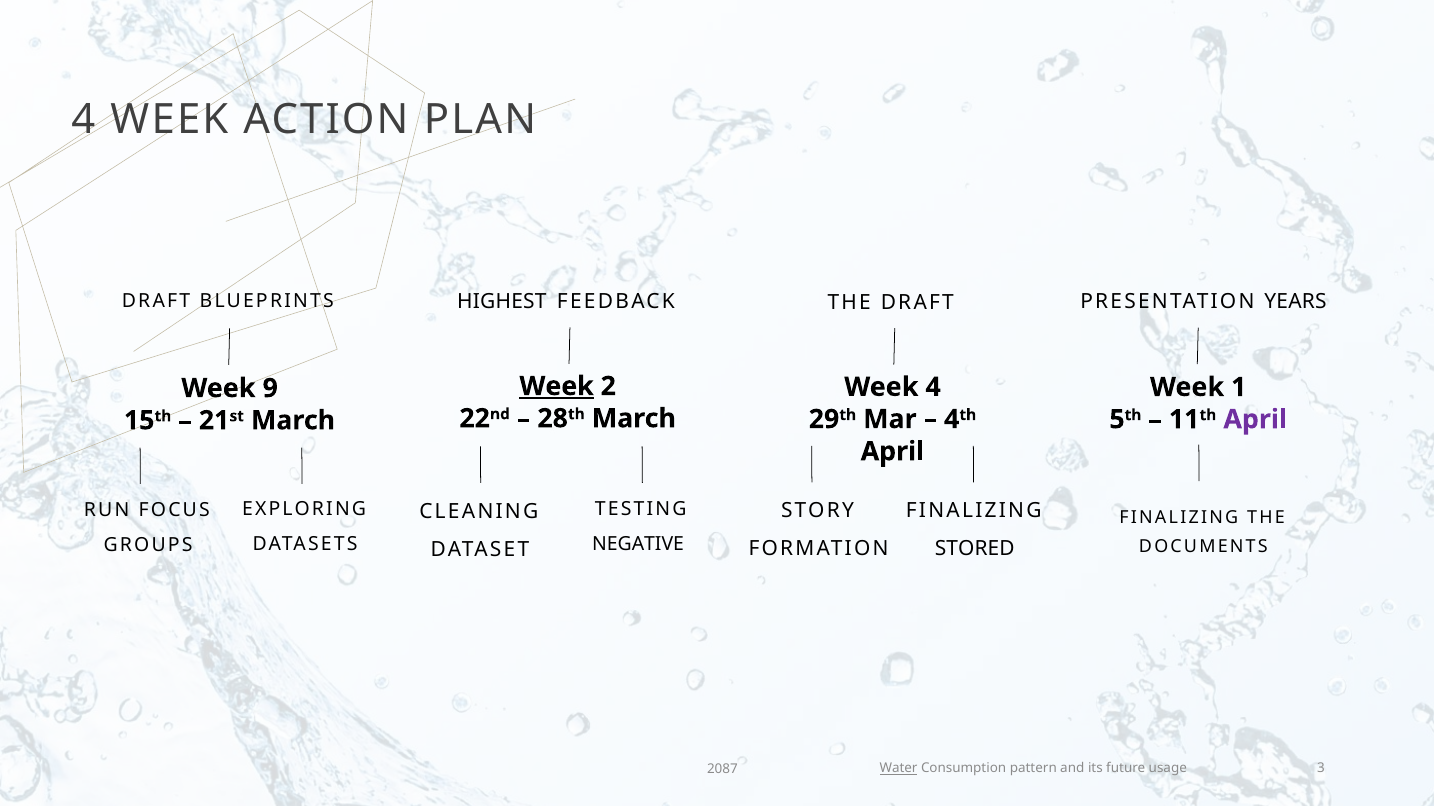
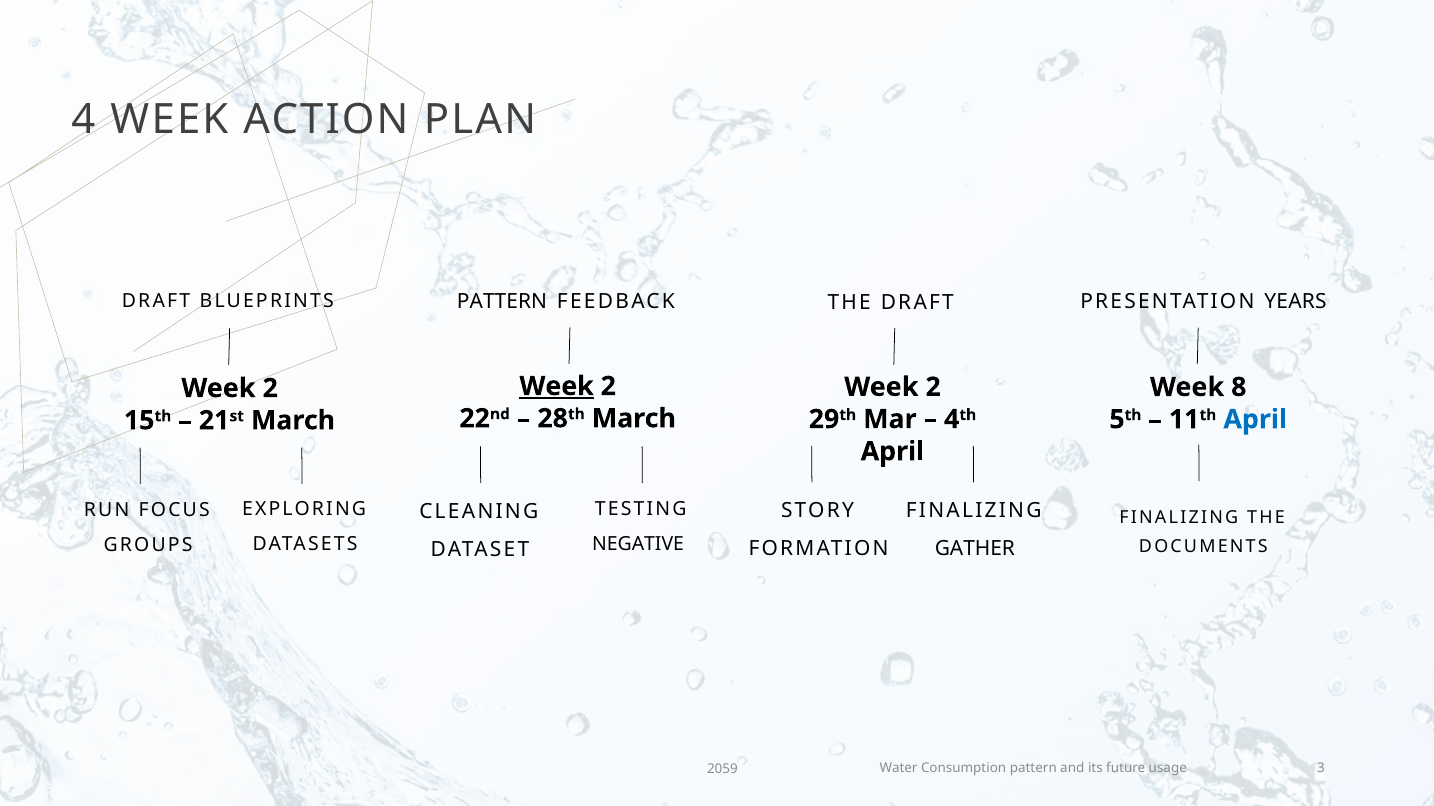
BLUEPRINTS HIGHEST: HIGHEST -> PATTERN
4 at (933, 387): 4 -> 2
1: 1 -> 8
9 at (270, 389): 9 -> 2
April at (1255, 420) colour: purple -> blue
STORED: STORED -> GATHER
Water underline: present -> none
2087: 2087 -> 2059
